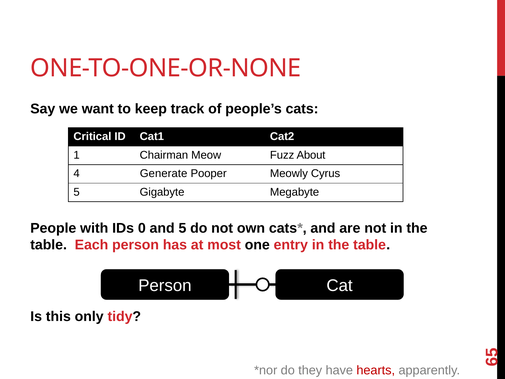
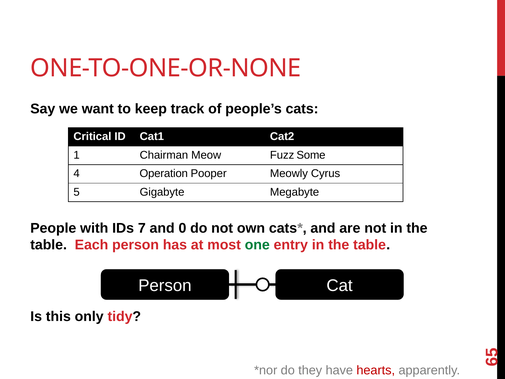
About: About -> Some
Generate: Generate -> Operation
0: 0 -> 7
and 5: 5 -> 0
one colour: black -> green
